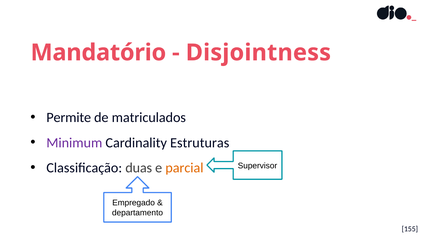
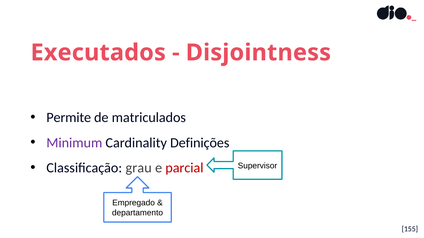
Mandatório: Mandatório -> Executados
Estruturas: Estruturas -> Definições
duas: duas -> grau
parcial colour: orange -> red
